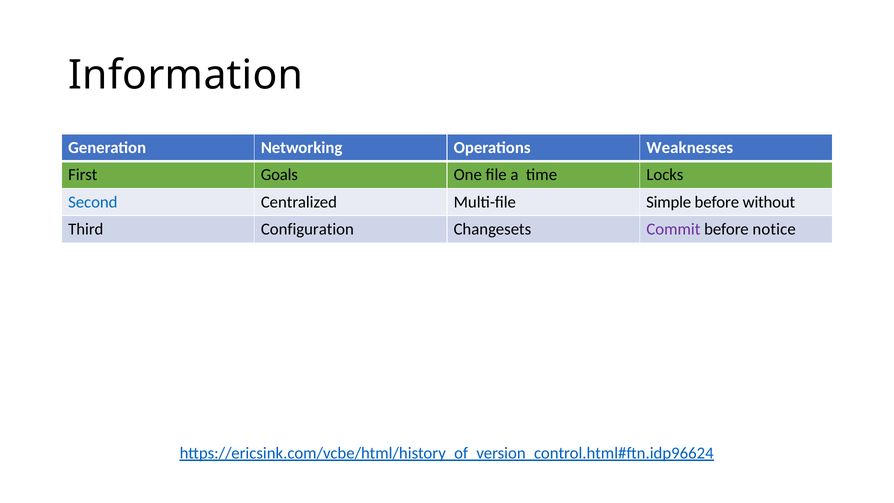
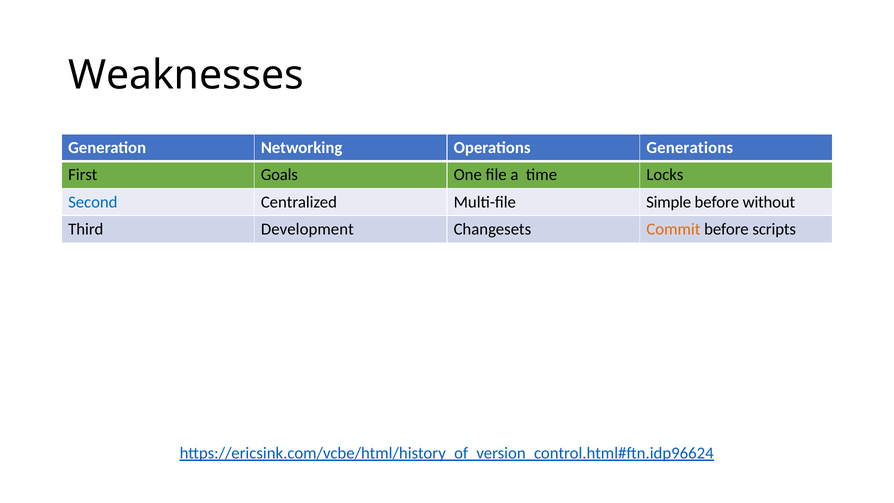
Information: Information -> Weaknesses
Weaknesses: Weaknesses -> Generations
Configuration: Configuration -> Development
Commit colour: purple -> orange
notice: notice -> scripts
